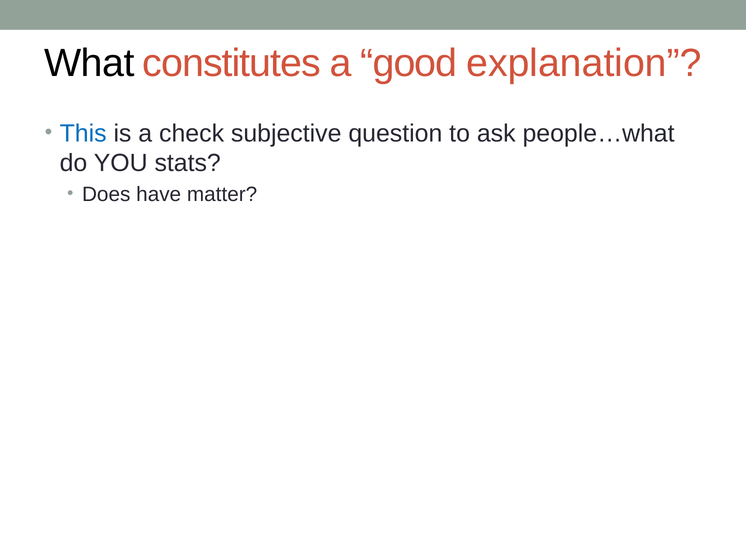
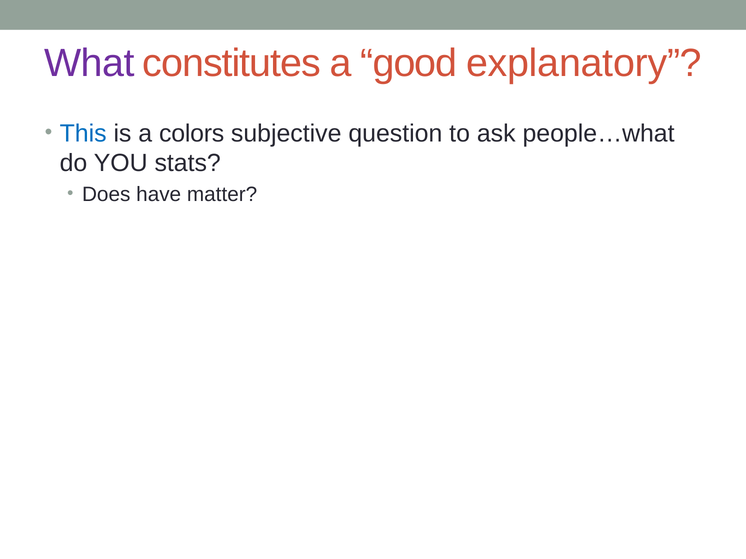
What colour: black -> purple
explanation: explanation -> explanatory
check: check -> colors
